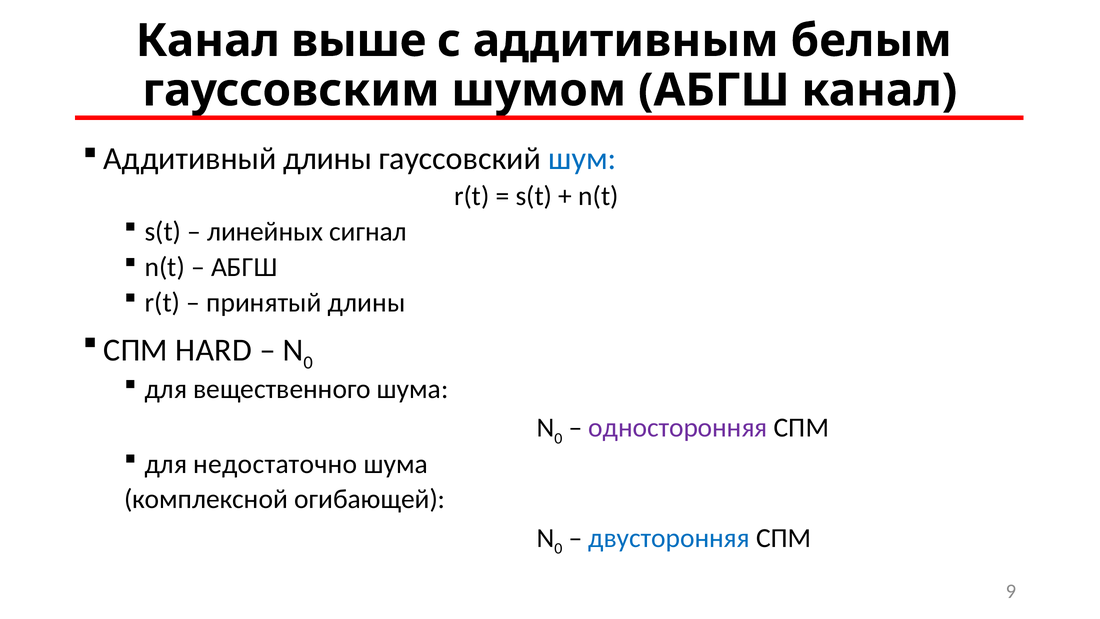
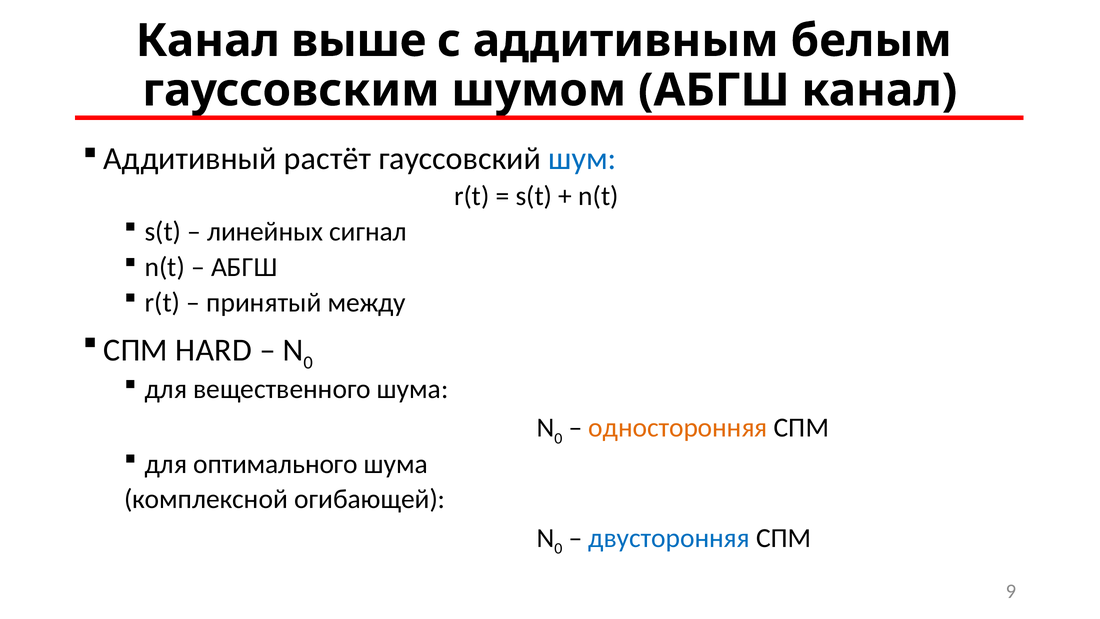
Аддитивный длины: длины -> растёт
принятый длины: длины -> между
односторонняя colour: purple -> orange
недостаточно: недостаточно -> оптимального
